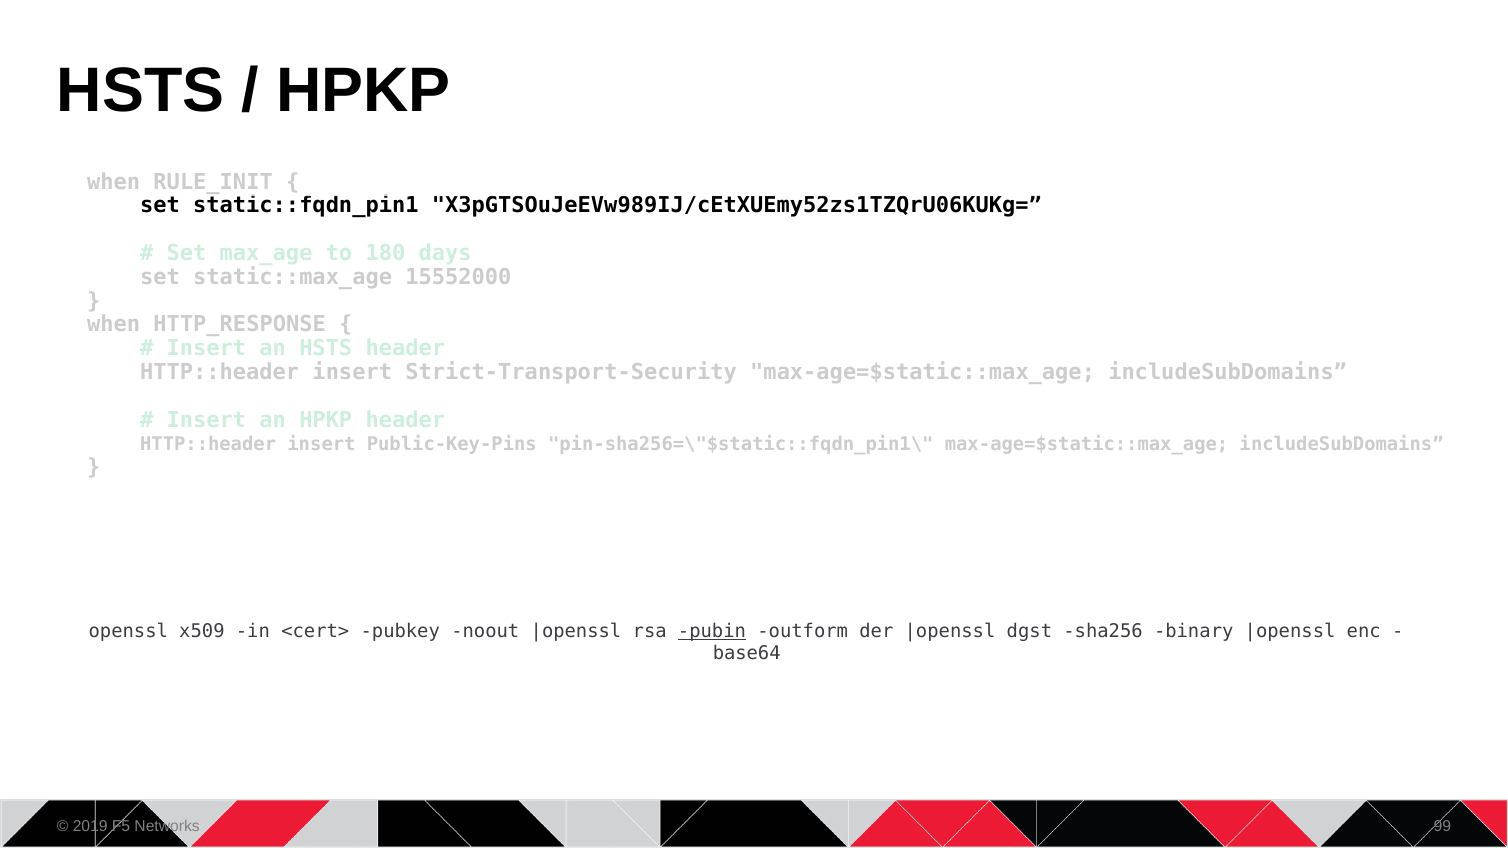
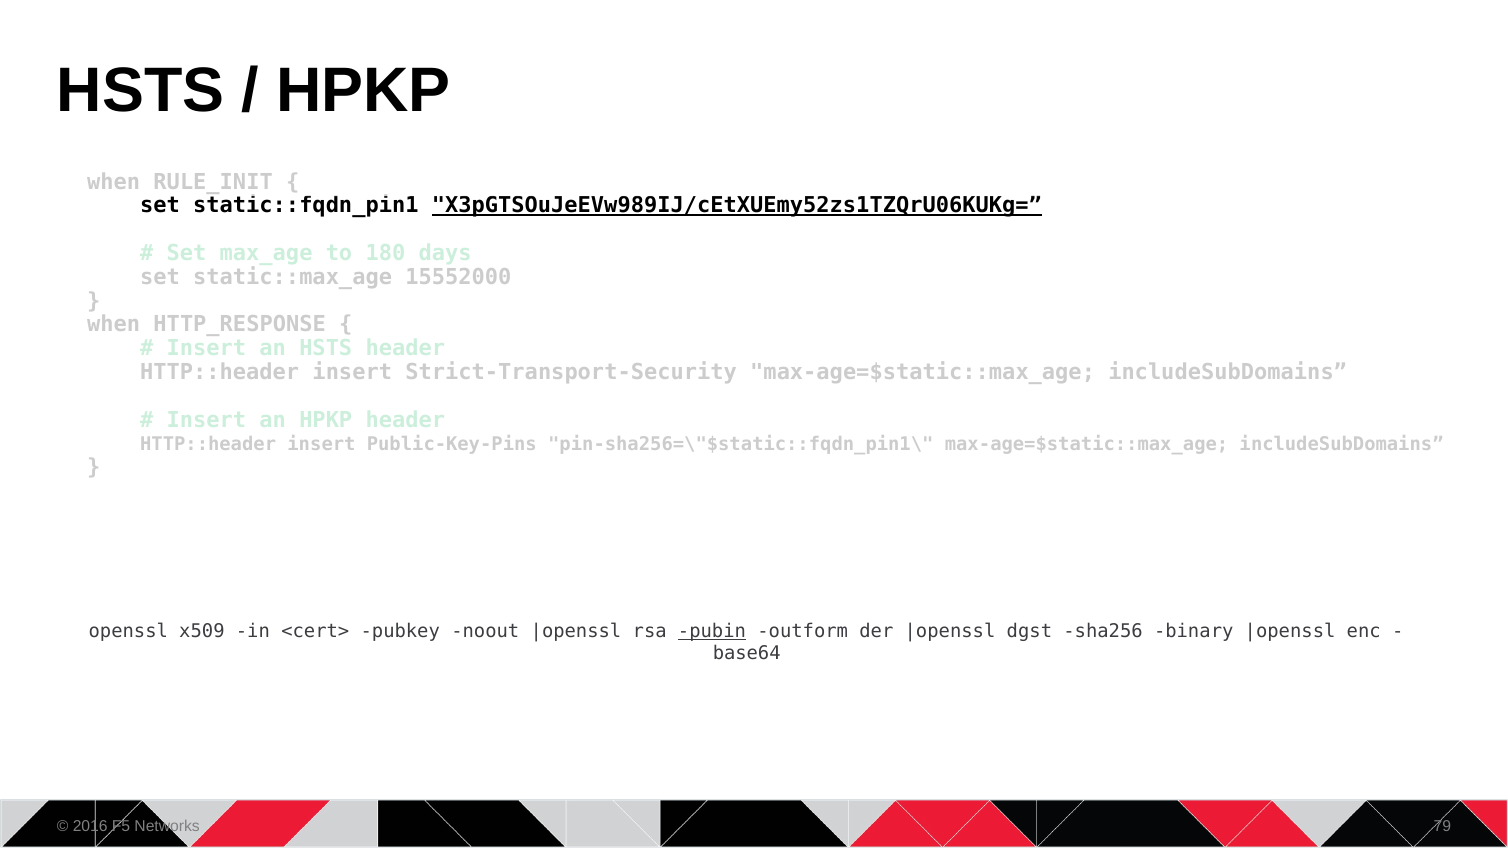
X3pGTSOuJeEVw989IJ/cEtXUEmy52zs1TZQrU06KUKg= underline: none -> present
2019: 2019 -> 2016
99: 99 -> 79
